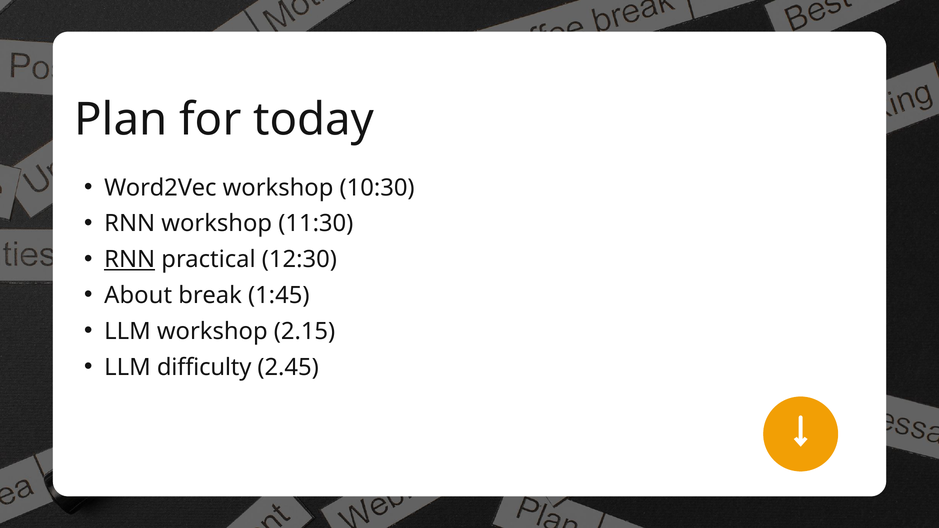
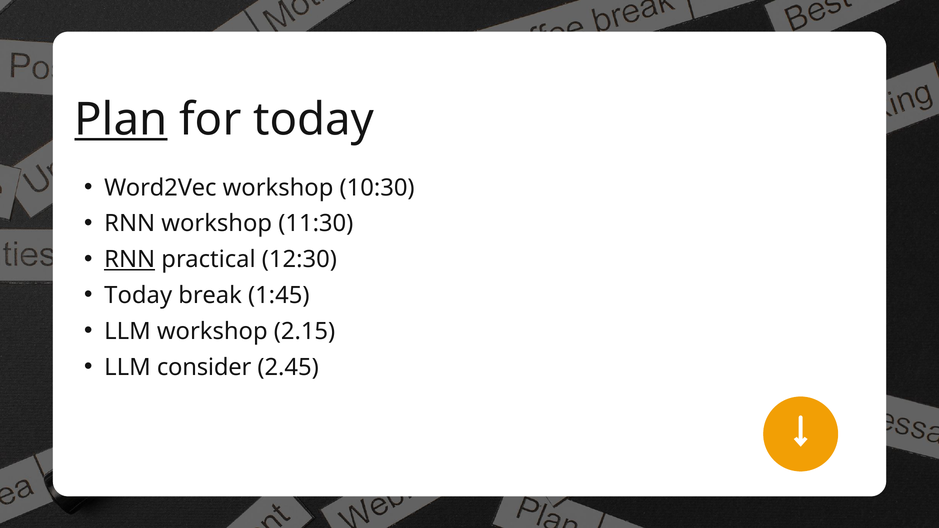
Plan underline: none -> present
About at (138, 296): About -> Today
difficulty: difficulty -> consider
